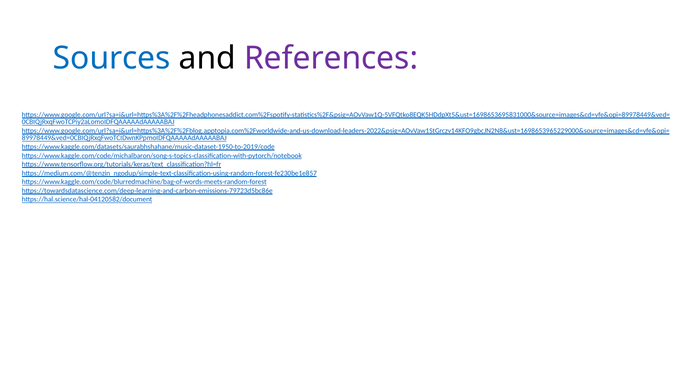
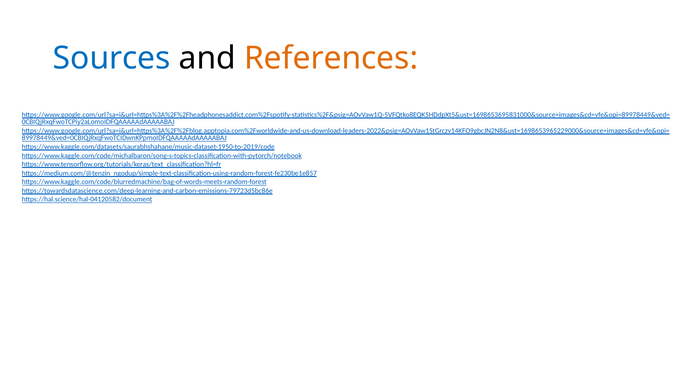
References colour: purple -> orange
